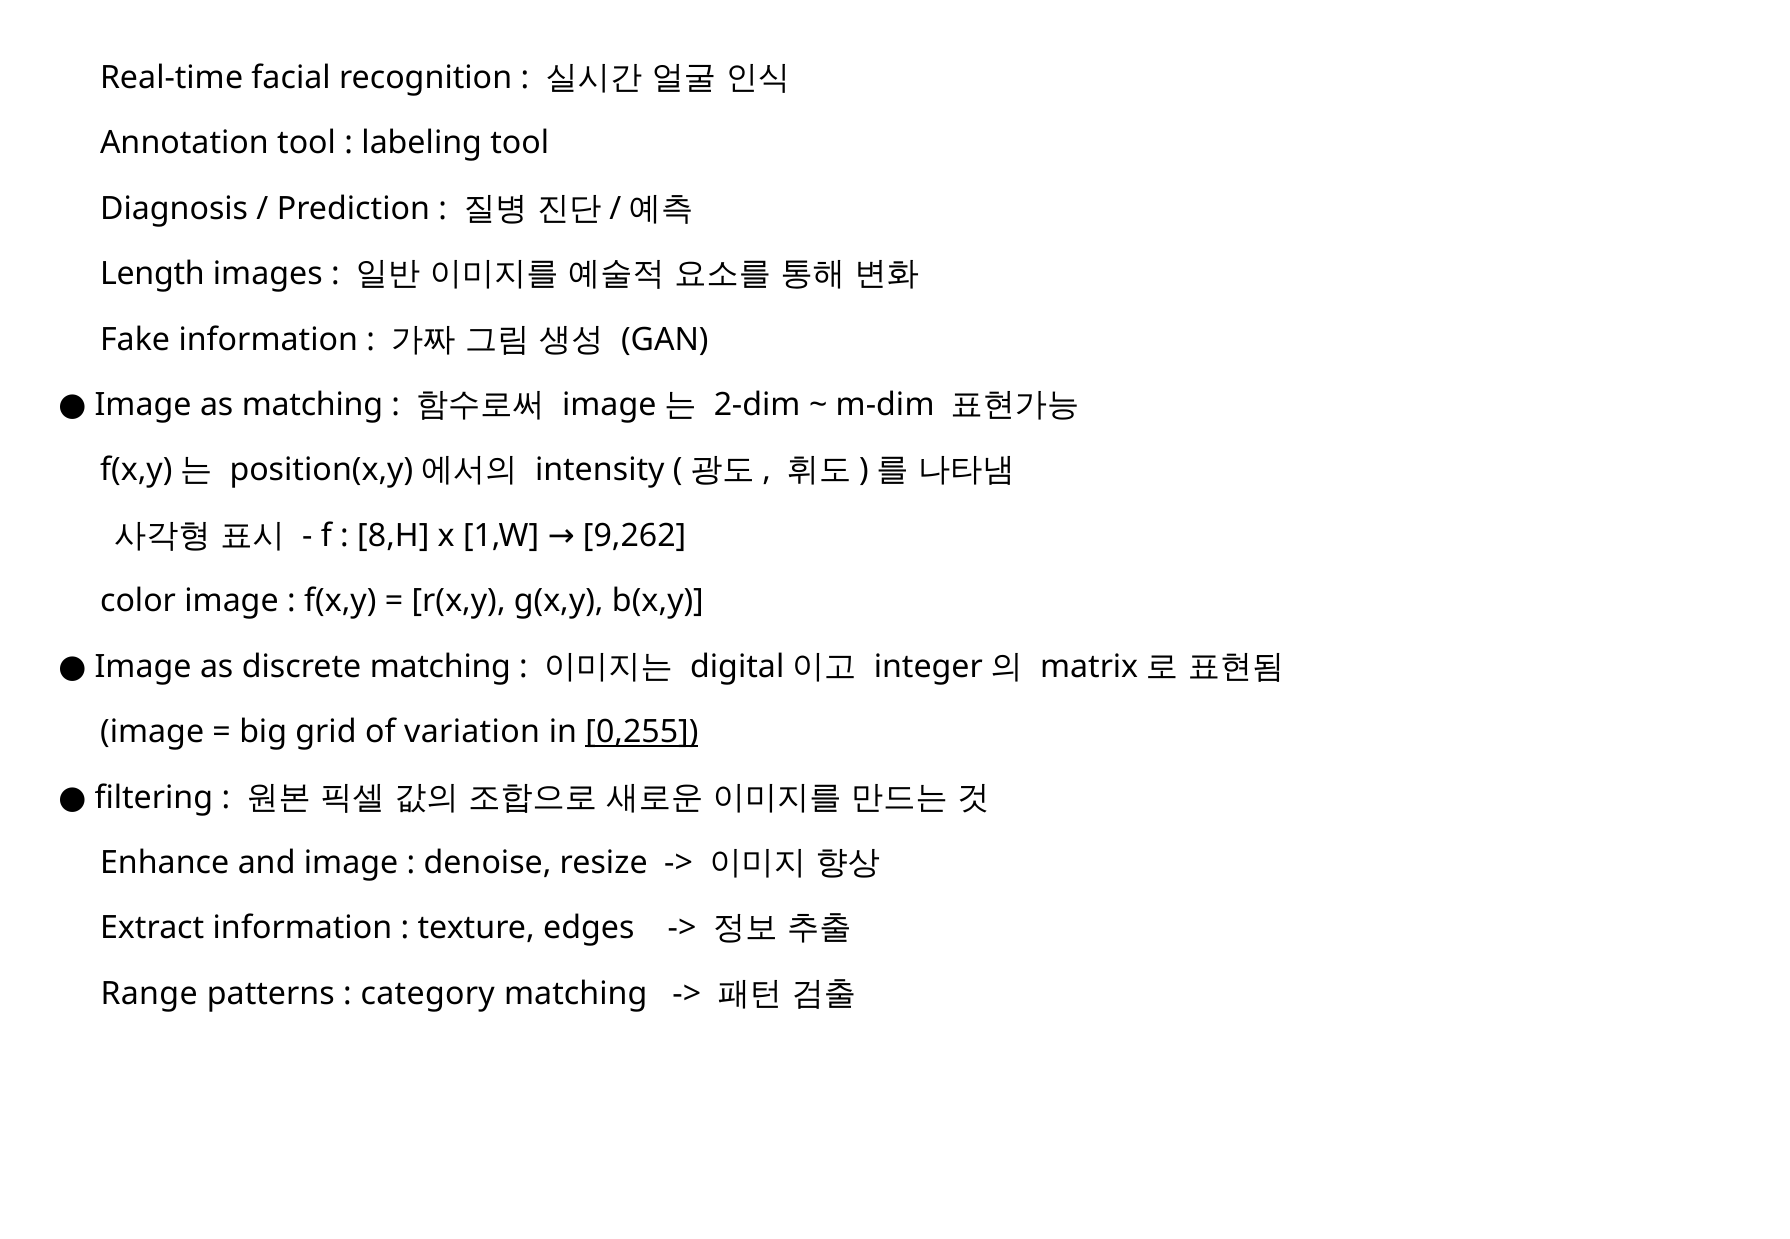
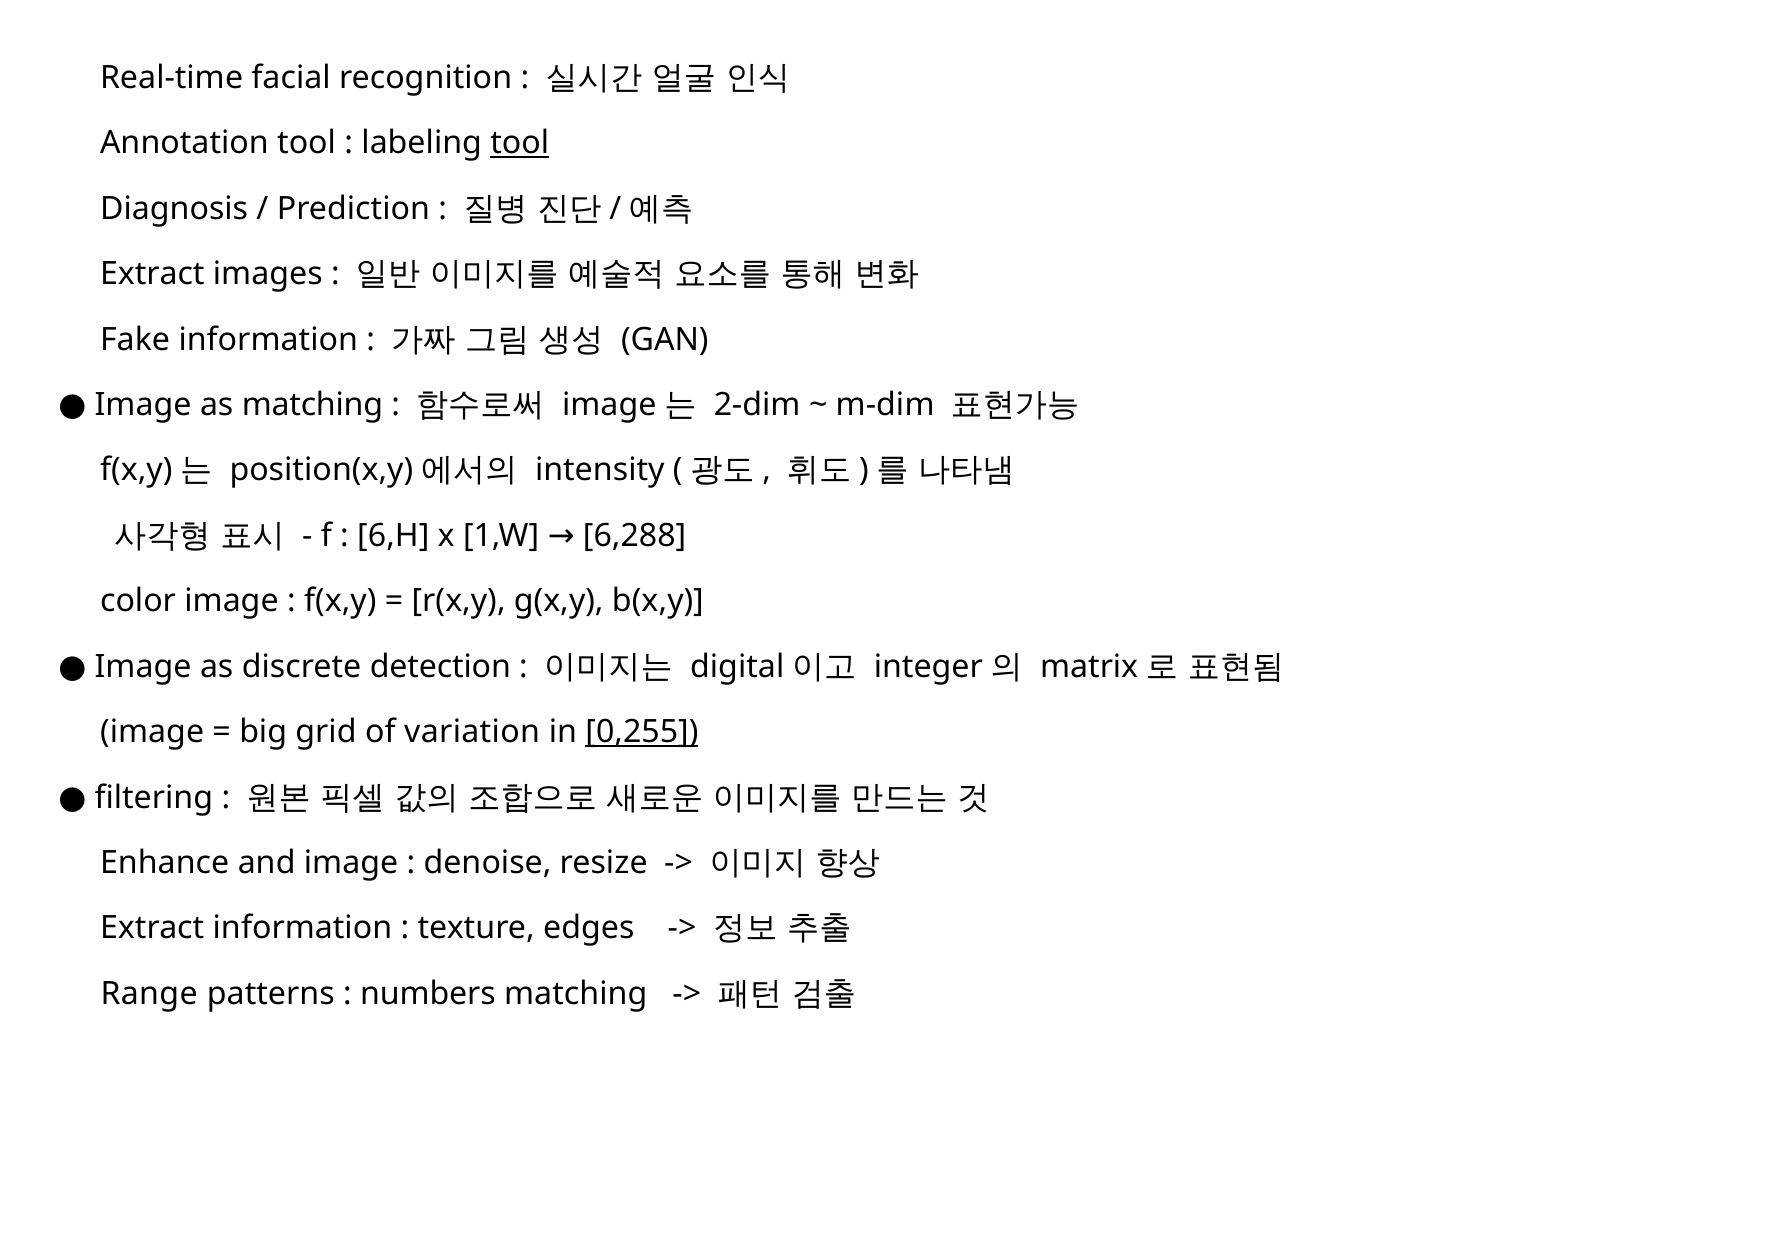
tool at (520, 143) underline: none -> present
Length at (152, 274): Length -> Extract
8,H: 8,H -> 6,H
9,262: 9,262 -> 6,288
discrete matching: matching -> detection
category: category -> numbers
